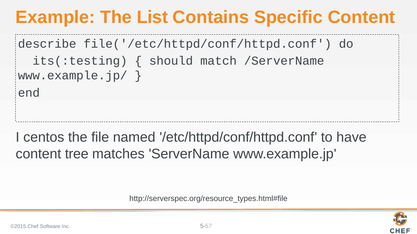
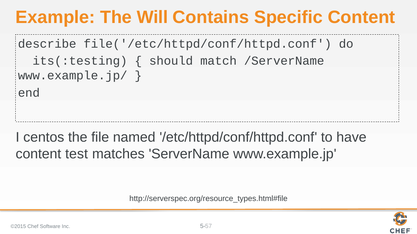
List: List -> Will
tree: tree -> test
